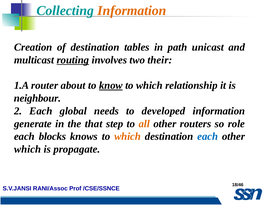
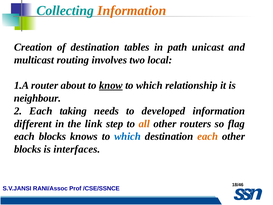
routing underline: present -> none
their: their -> local
global: global -> taking
generate: generate -> different
that: that -> link
role: role -> flag
which at (128, 136) colour: orange -> blue
each at (208, 136) colour: blue -> orange
which at (28, 149): which -> blocks
propagate: propagate -> interfaces
